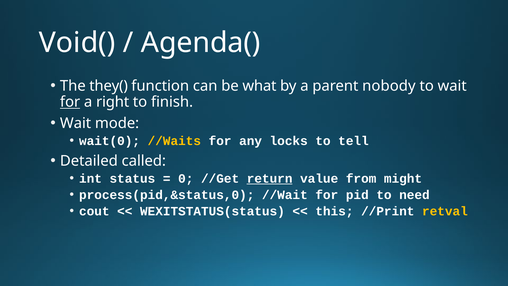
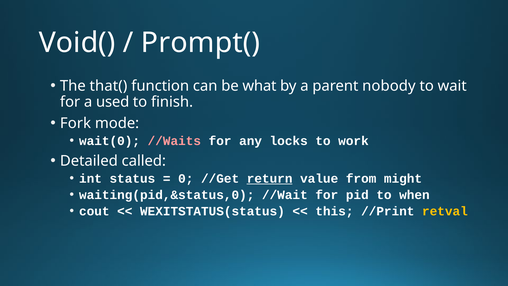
Agenda(: Agenda( -> Prompt(
they(: they( -> that(
for at (70, 102) underline: present -> none
right: right -> used
Wait at (76, 123): Wait -> Fork
//Waits colour: yellow -> pink
tell: tell -> work
process(pid,&status,0: process(pid,&status,0 -> waiting(pid,&status,0
need: need -> when
